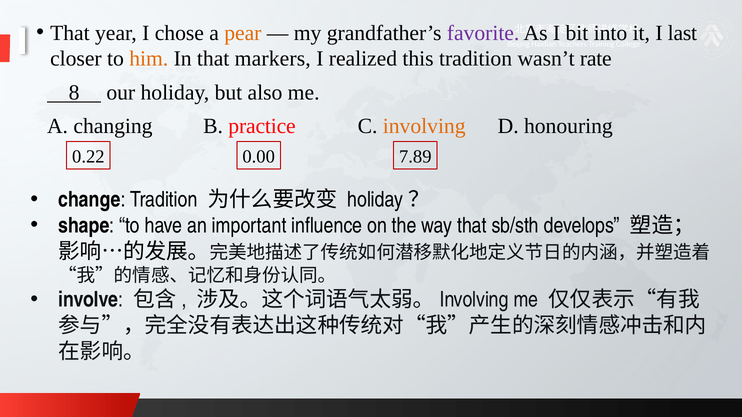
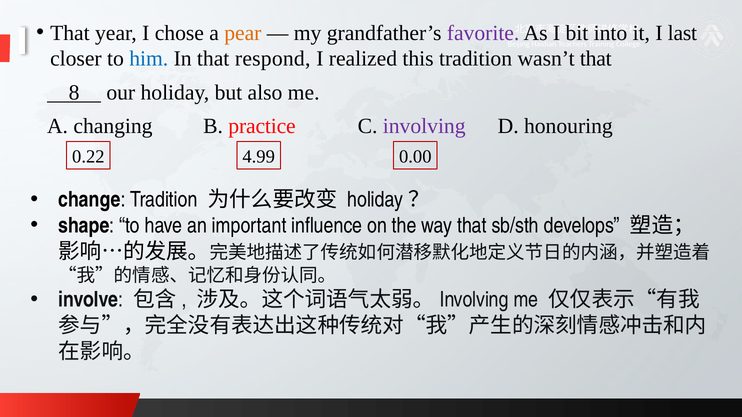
him colour: orange -> blue
markers: markers -> respond
wasn’t rate: rate -> that
involving colour: orange -> purple
0.00: 0.00 -> 4.99
7.89: 7.89 -> 0.00
